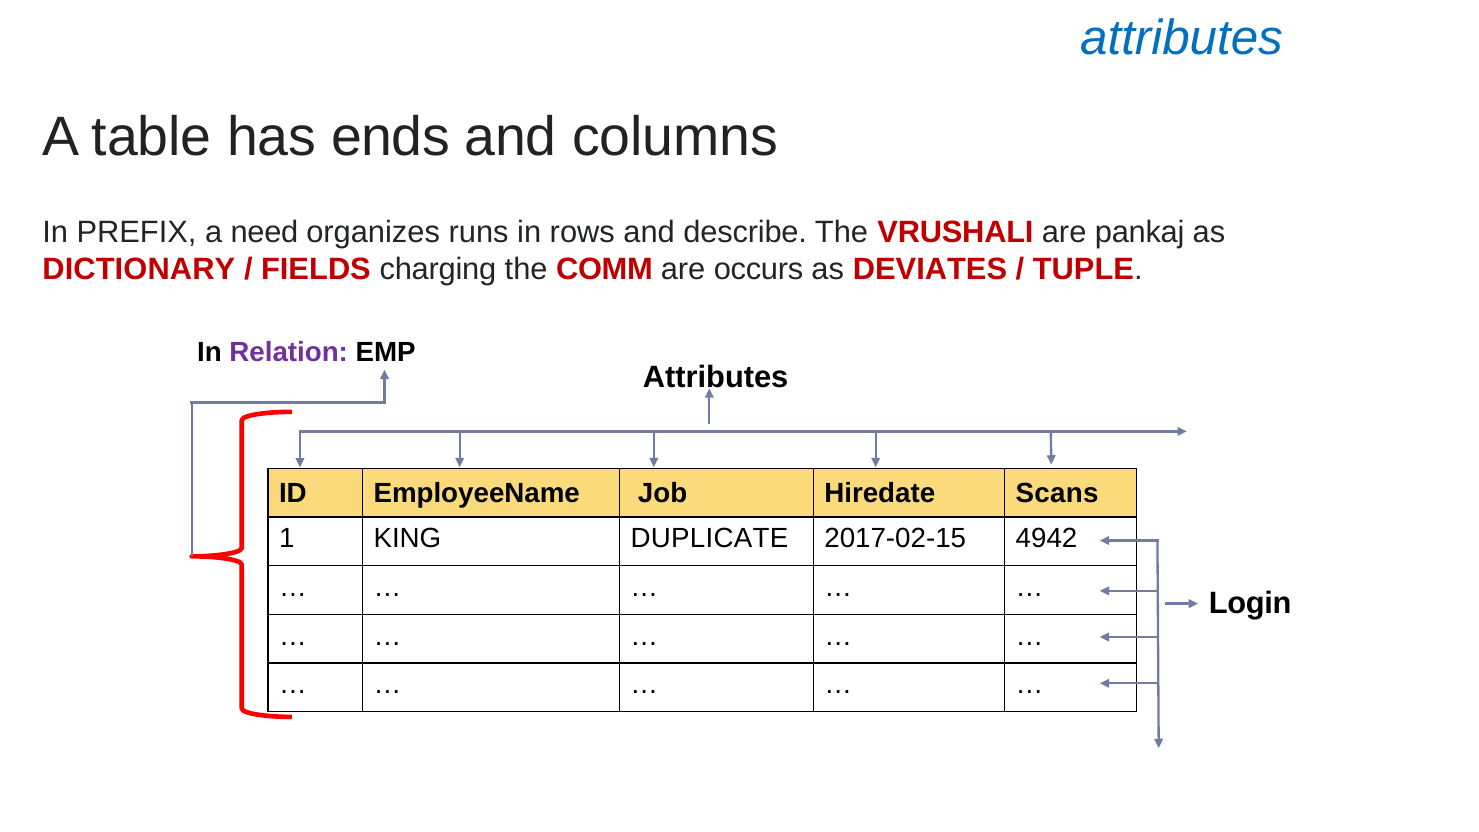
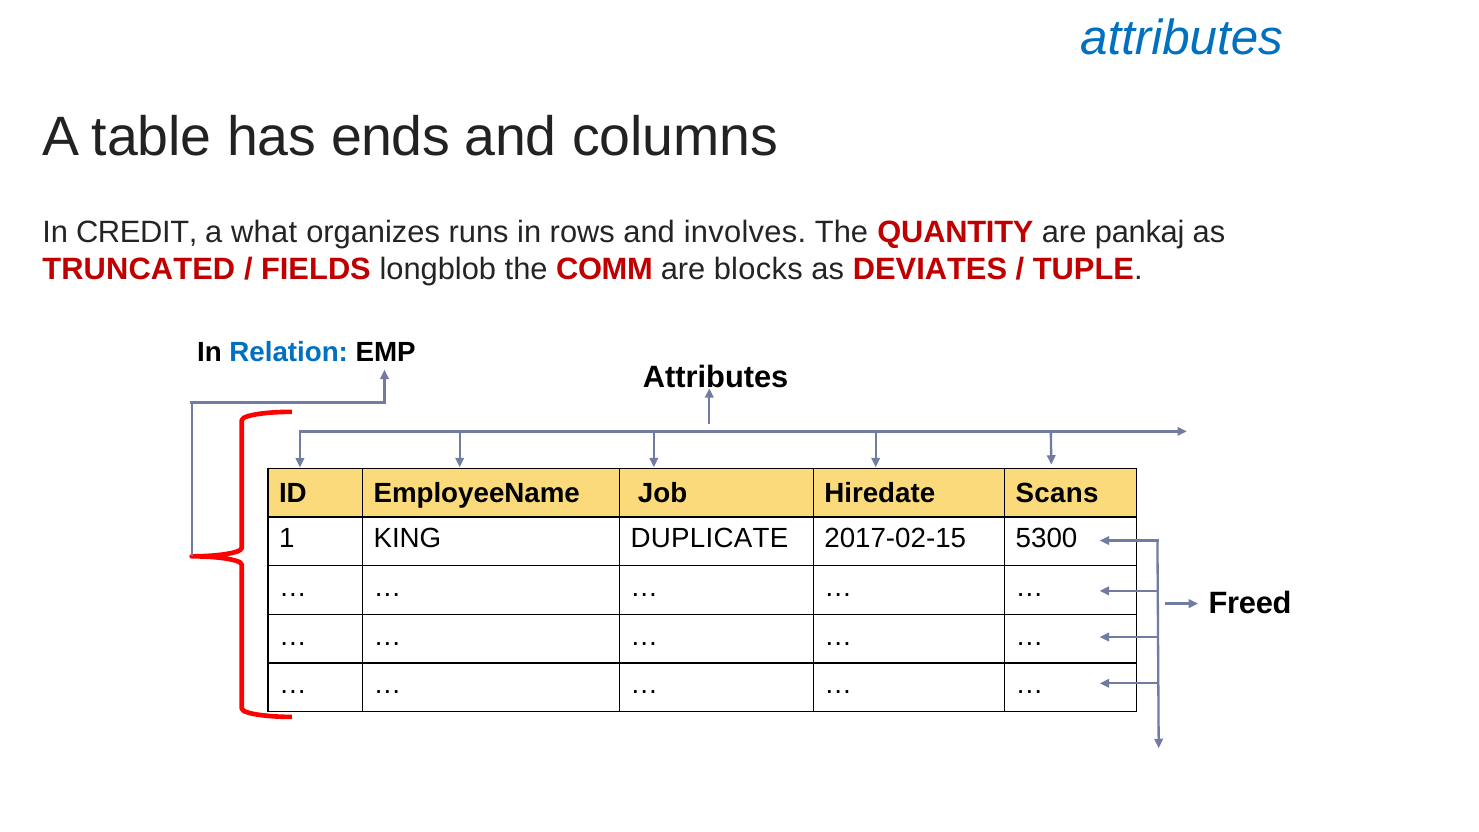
PREFIX: PREFIX -> CREDIT
need: need -> what
describe: describe -> involves
VRUSHALI: VRUSHALI -> QUANTITY
DICTIONARY: DICTIONARY -> TRUNCATED
charging: charging -> longblob
occurs: occurs -> blocks
Relation colour: purple -> blue
4942: 4942 -> 5300
Login: Login -> Freed
